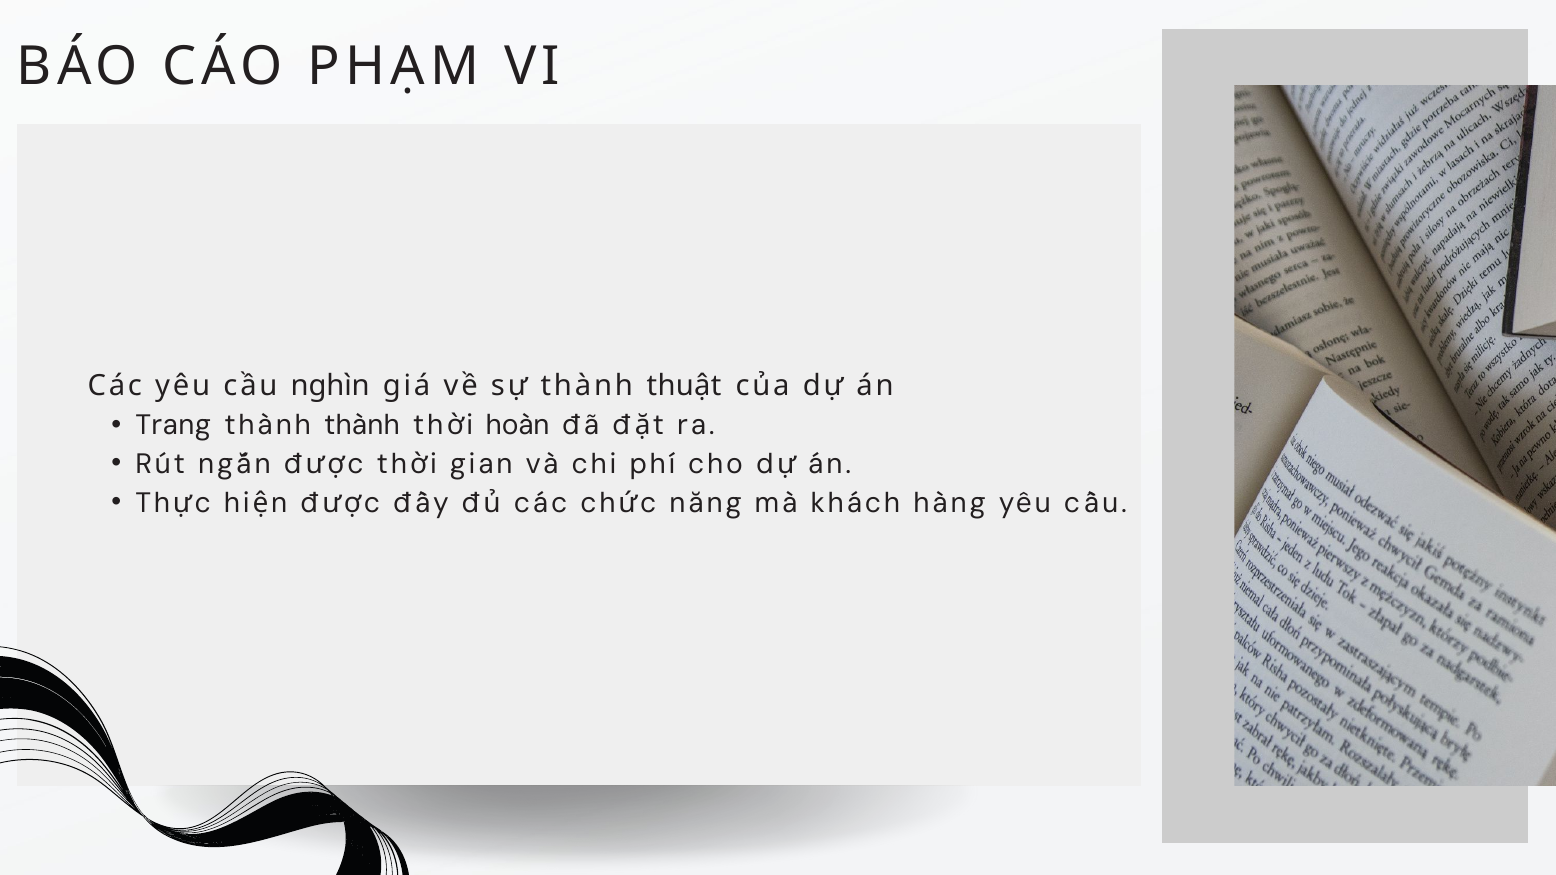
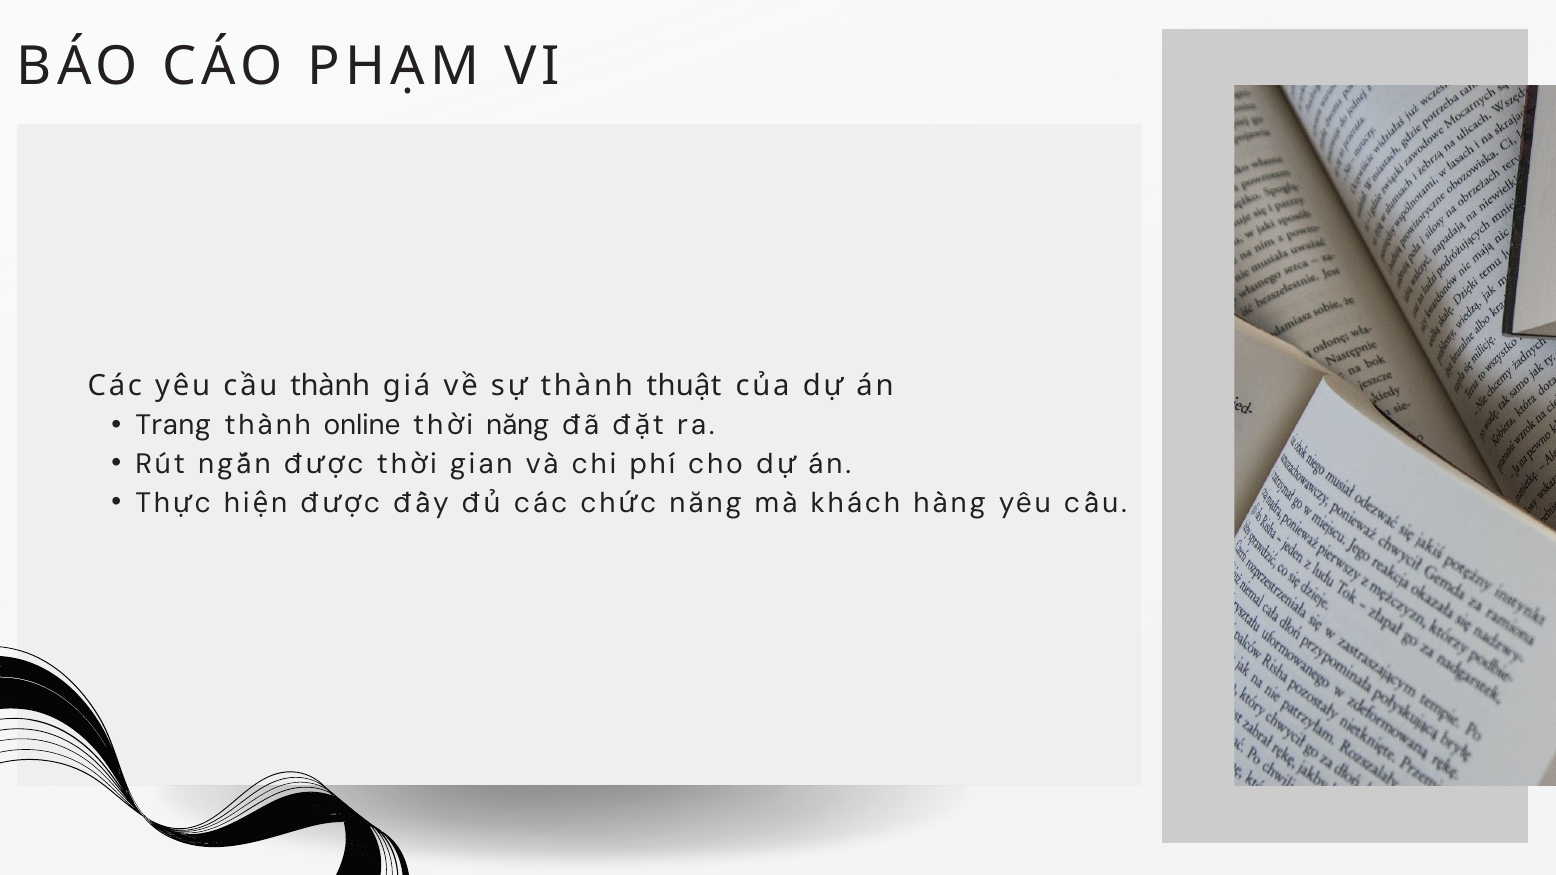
cầu nghìn: nghìn -> thành
thành thành: thành -> online
hoàn at (518, 425): hoàn -> năng
